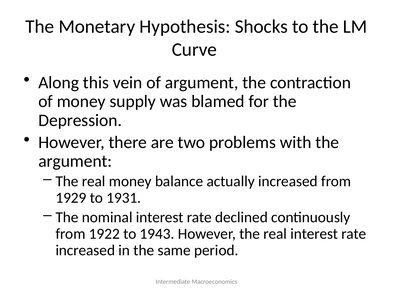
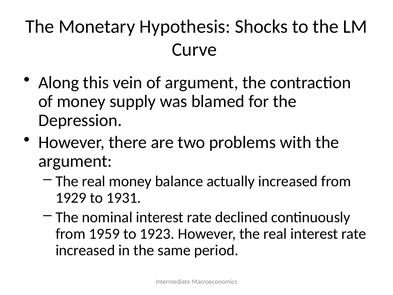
1922: 1922 -> 1959
1943: 1943 -> 1923
